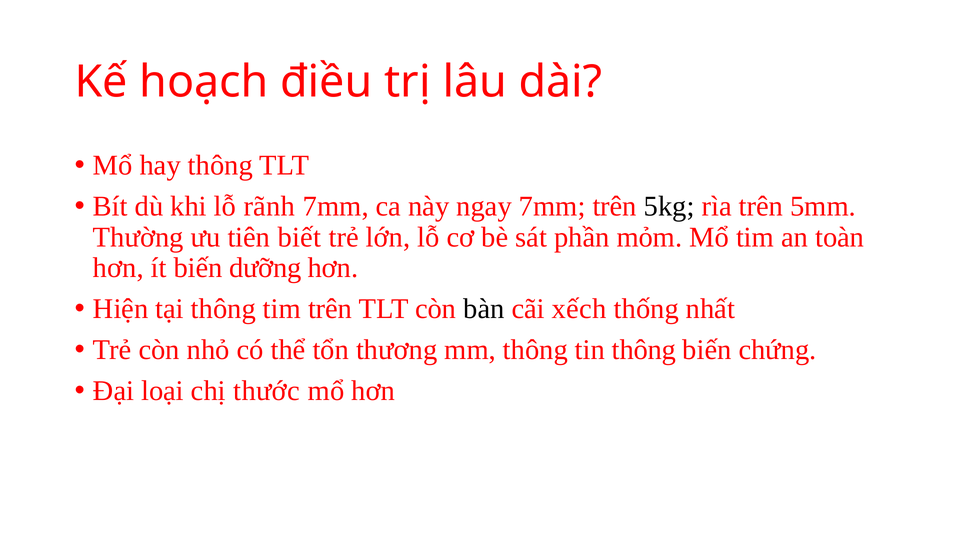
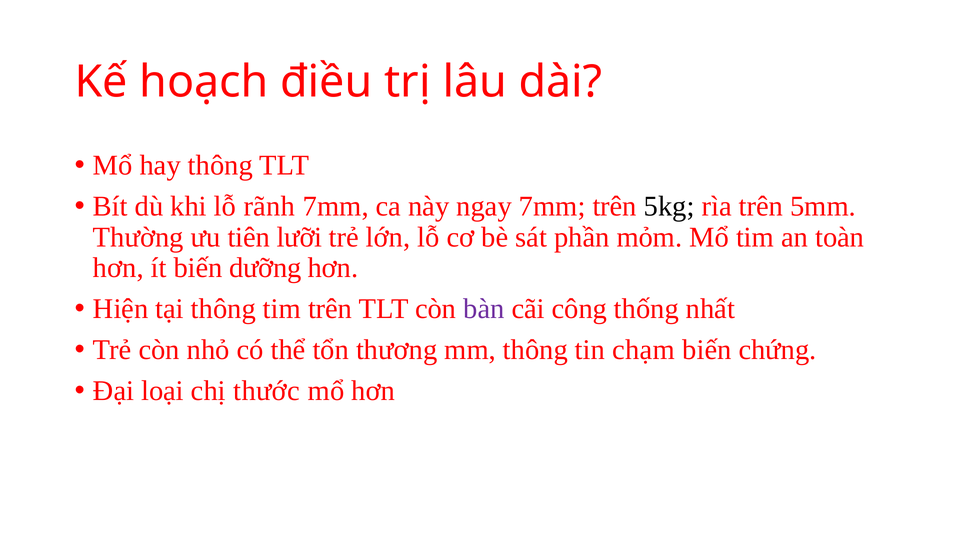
biết: biết -> lưỡi
bàn colour: black -> purple
xếch: xếch -> công
tin thông: thông -> chạm
